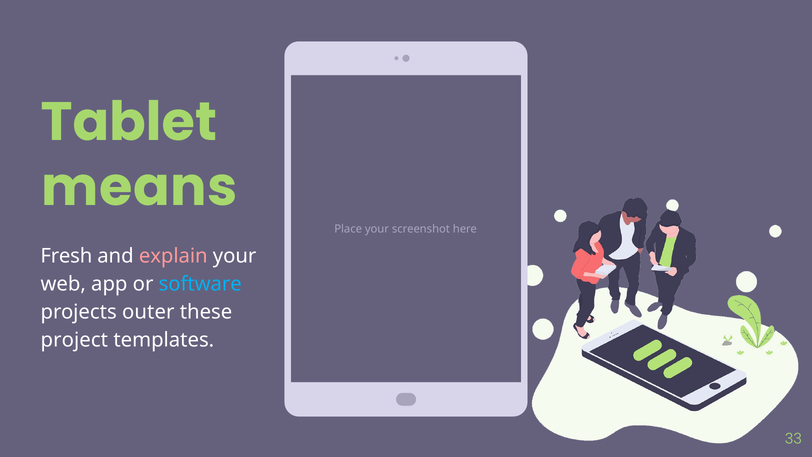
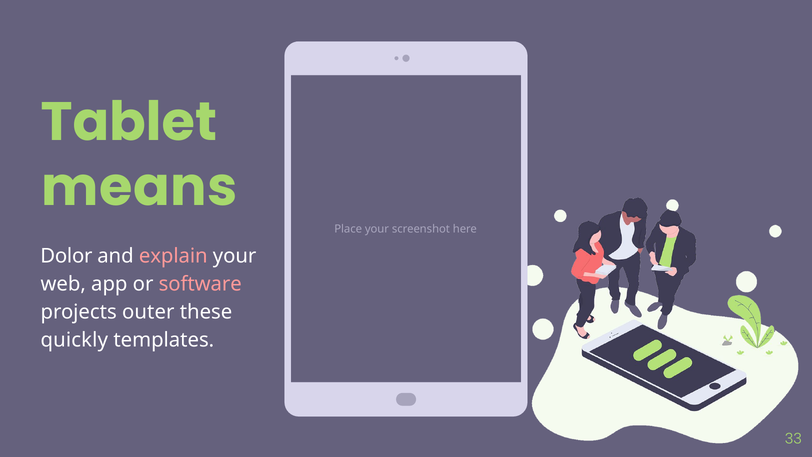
Fresh: Fresh -> Dolor
software colour: light blue -> pink
project: project -> quickly
